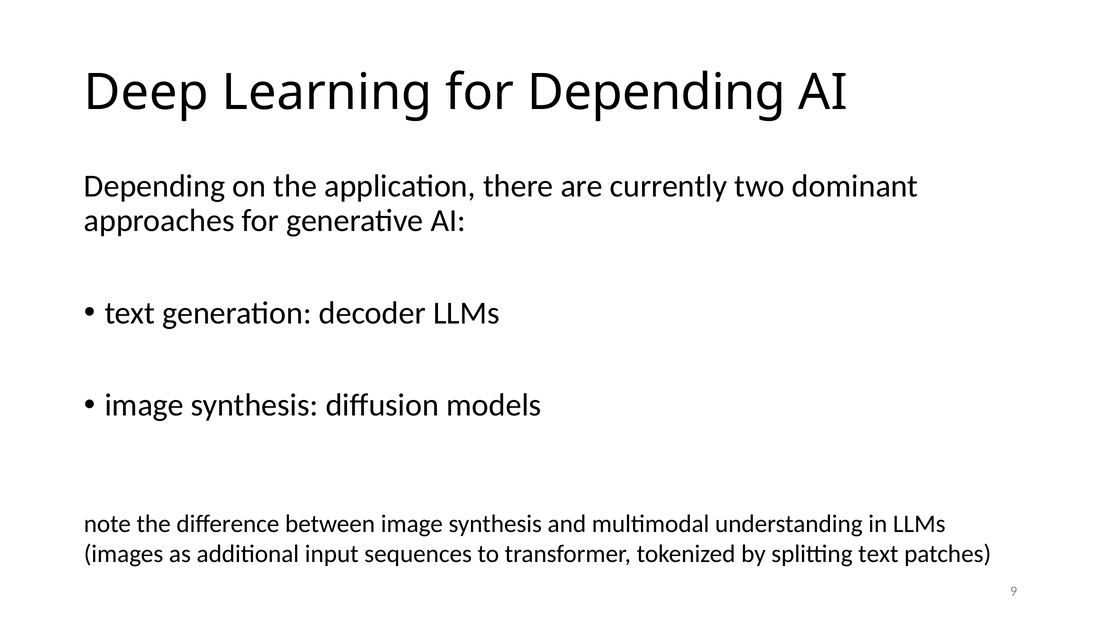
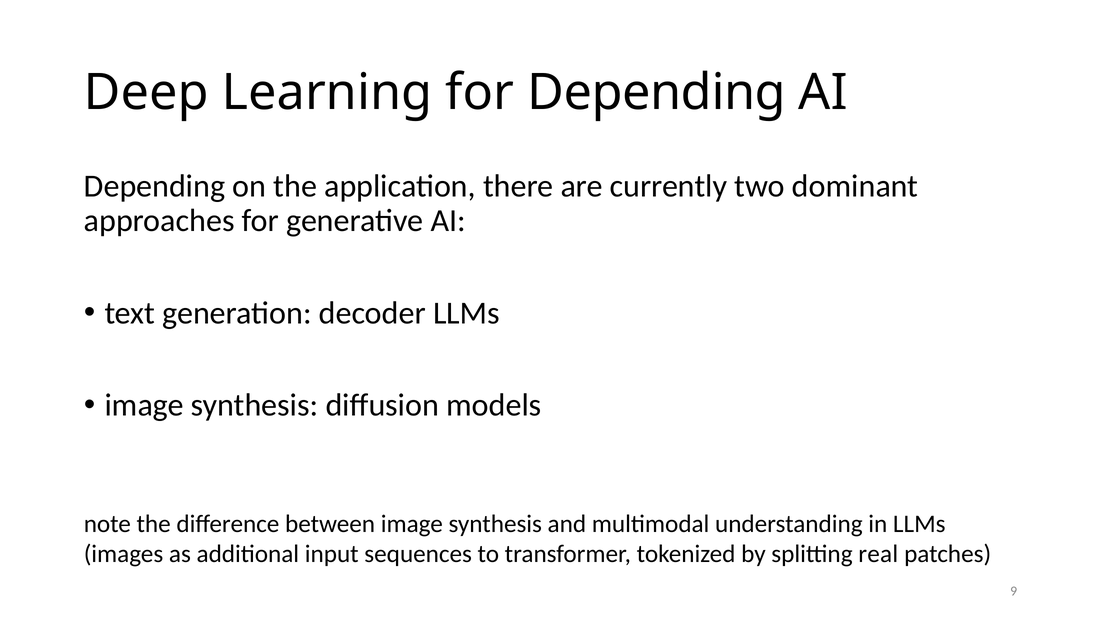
splitting text: text -> real
